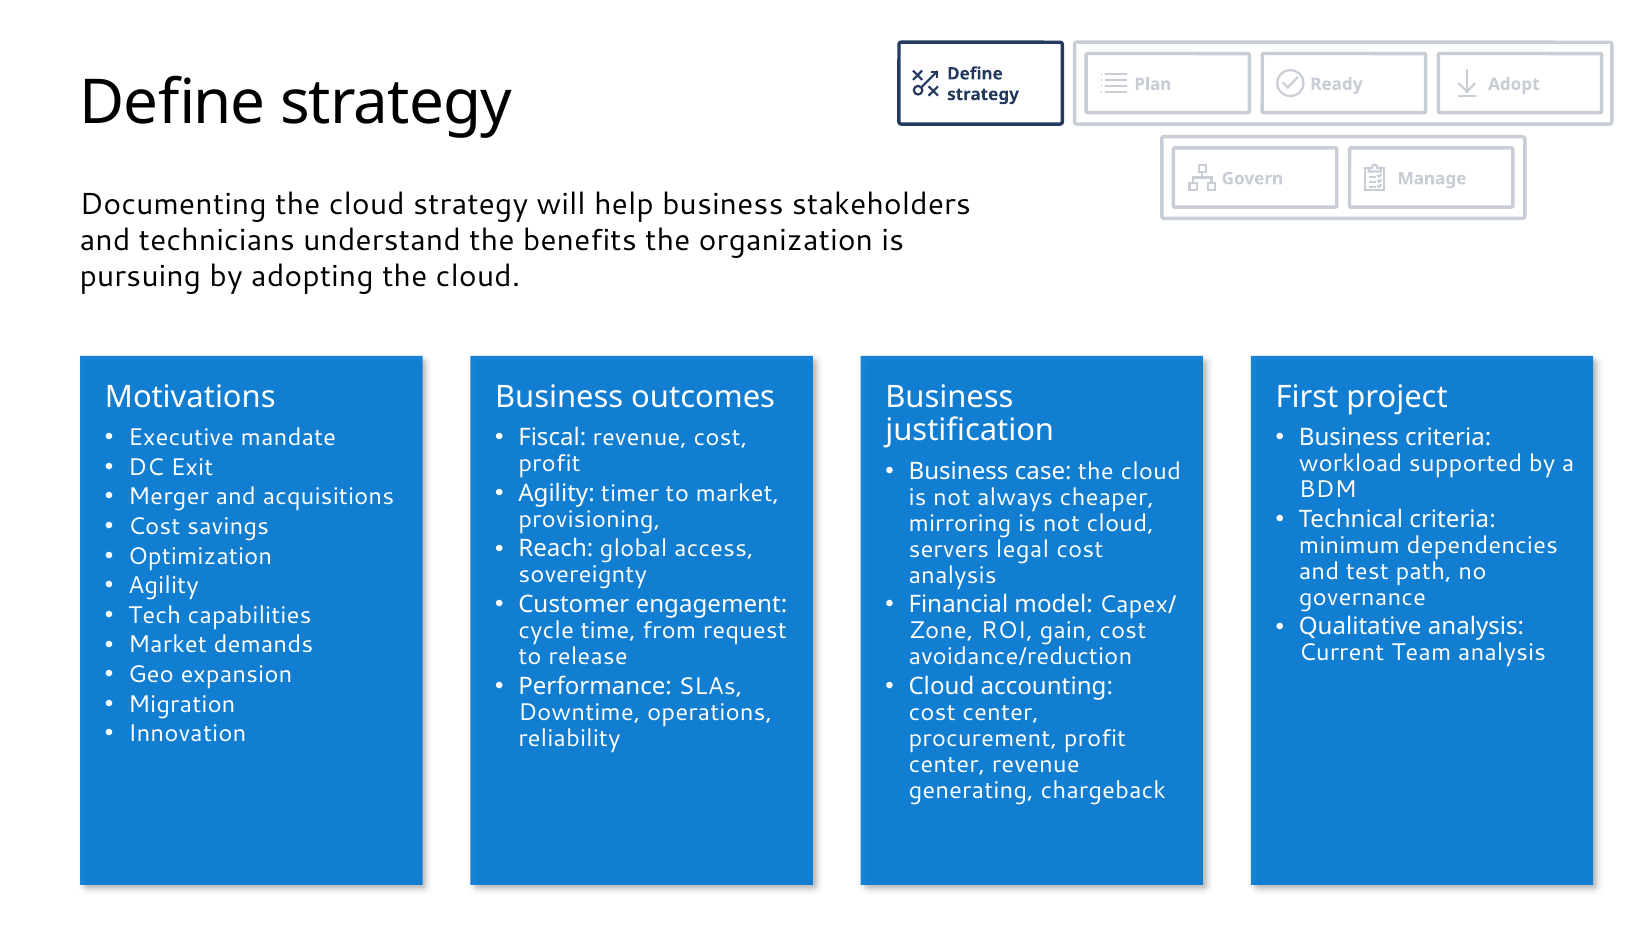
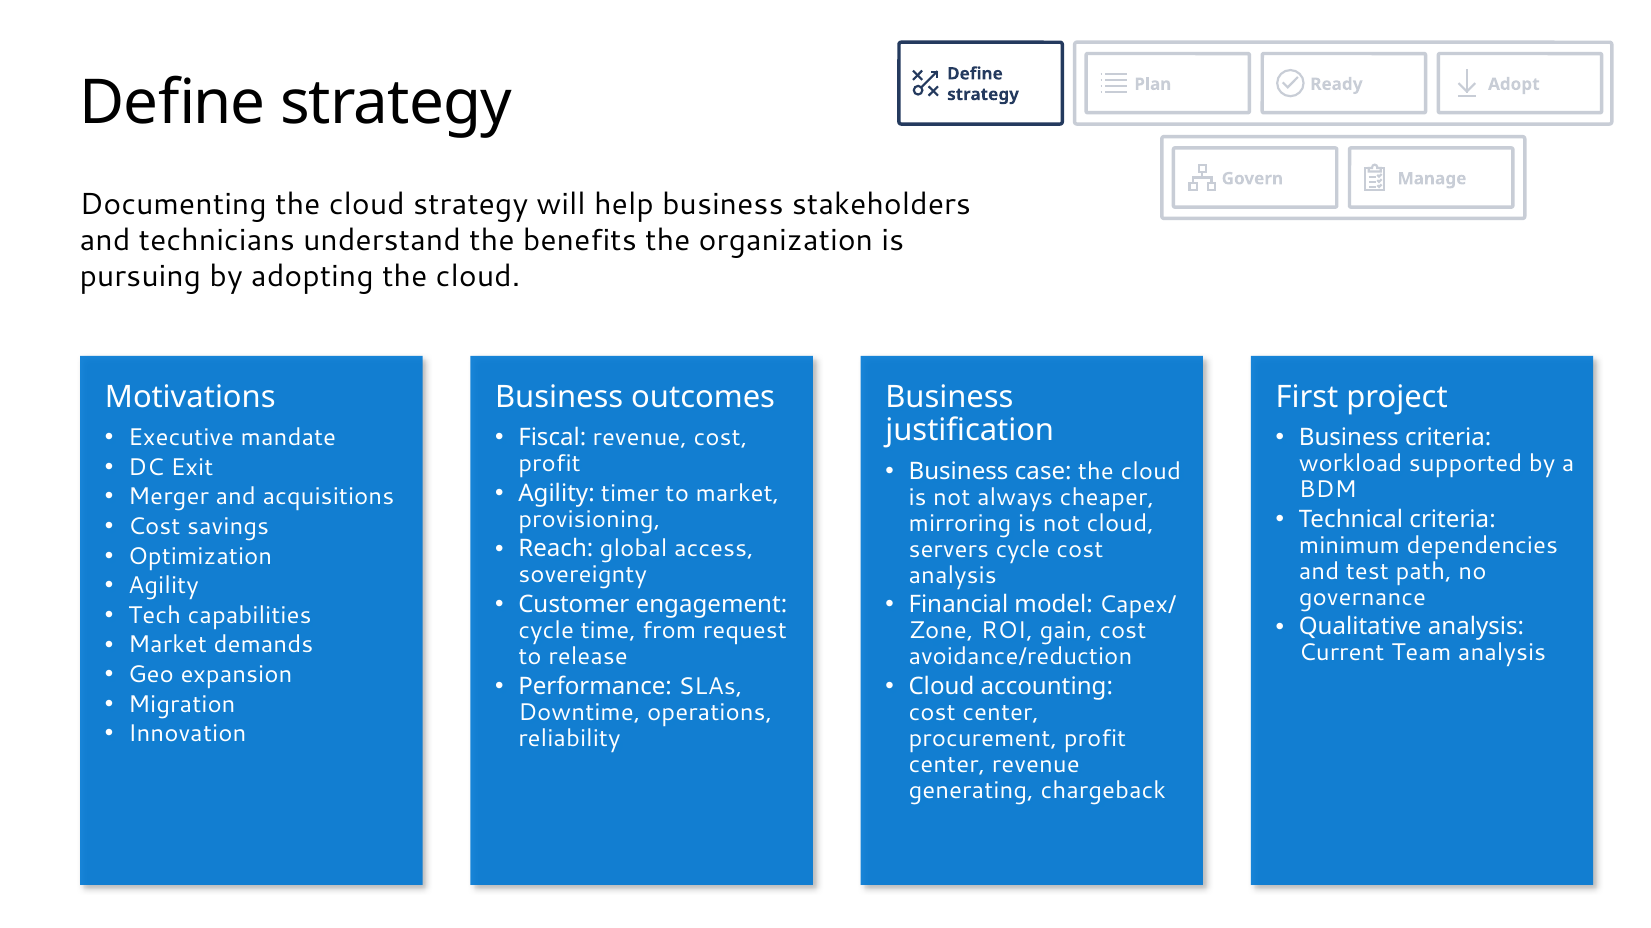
servers legal: legal -> cycle
